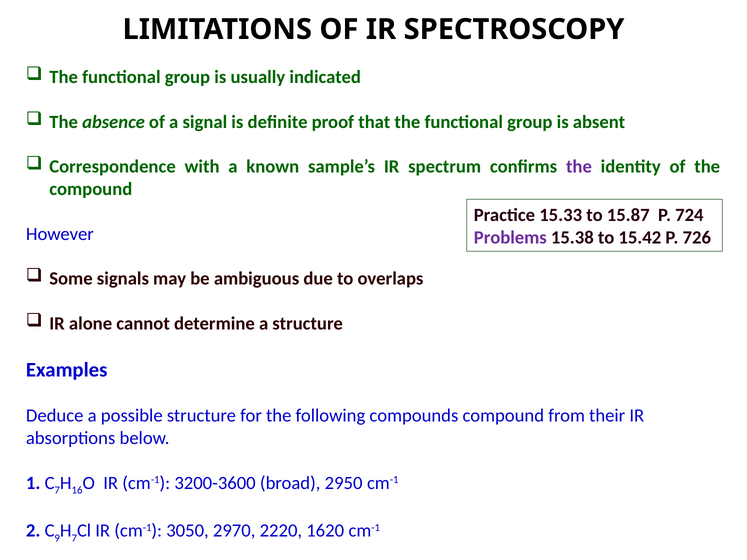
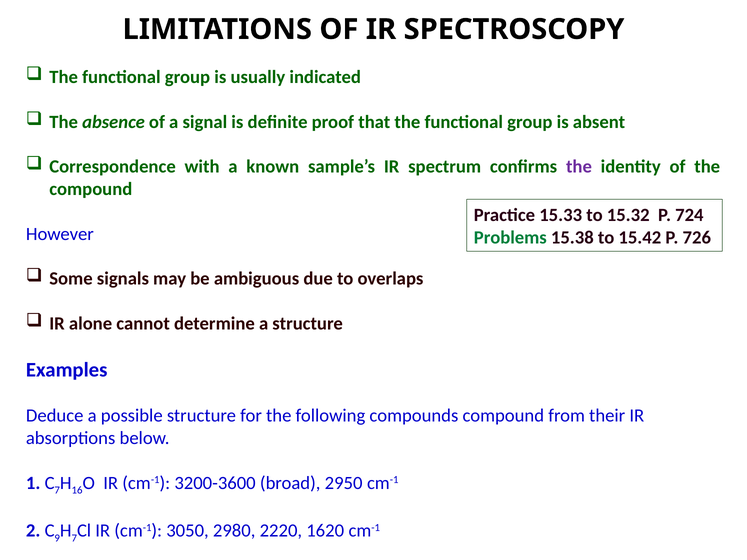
15.87: 15.87 -> 15.32
Problems colour: purple -> green
2970: 2970 -> 2980
